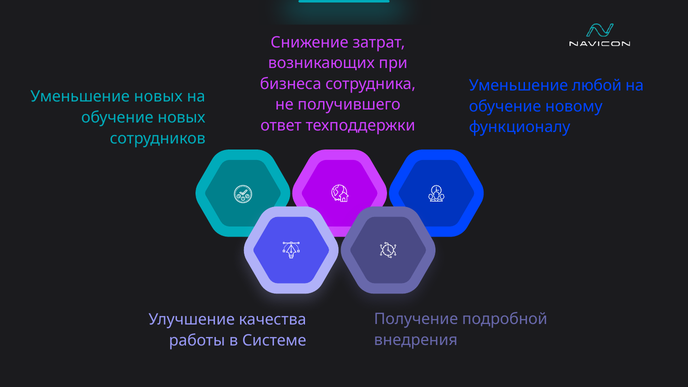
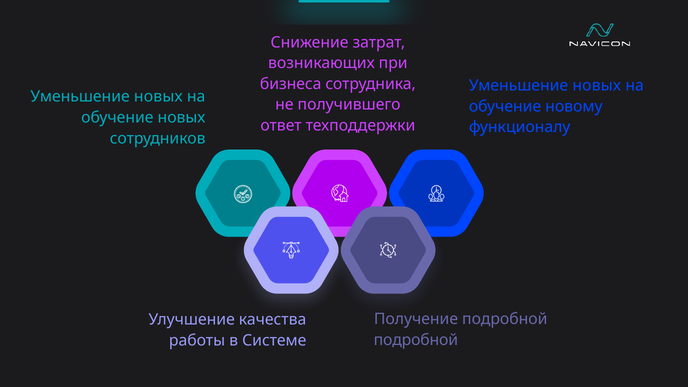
любой at (597, 86): любой -> новых
внедрения at (416, 340): внедрения -> подробной
